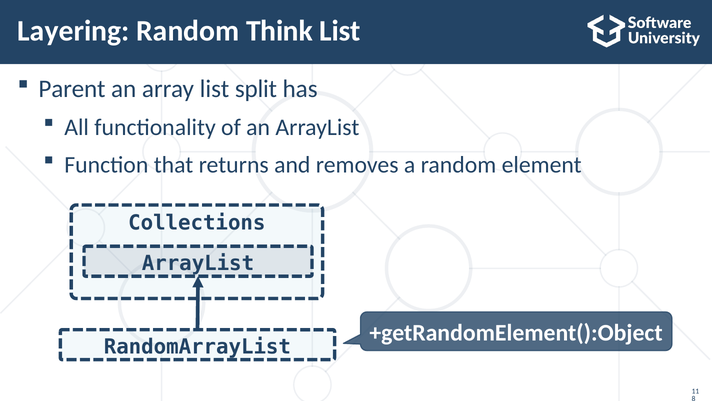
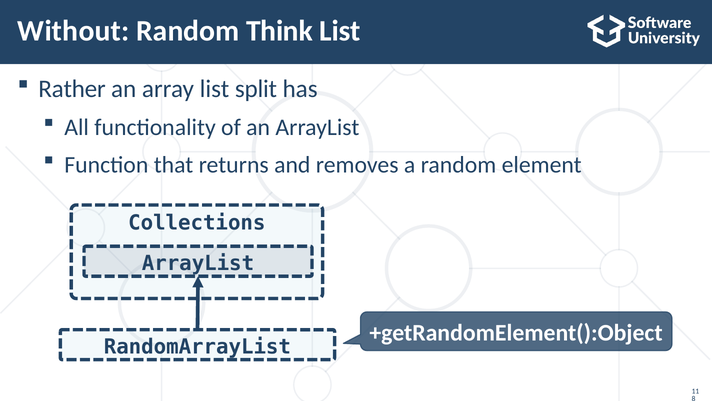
Layering: Layering -> Without
Parent: Parent -> Rather
